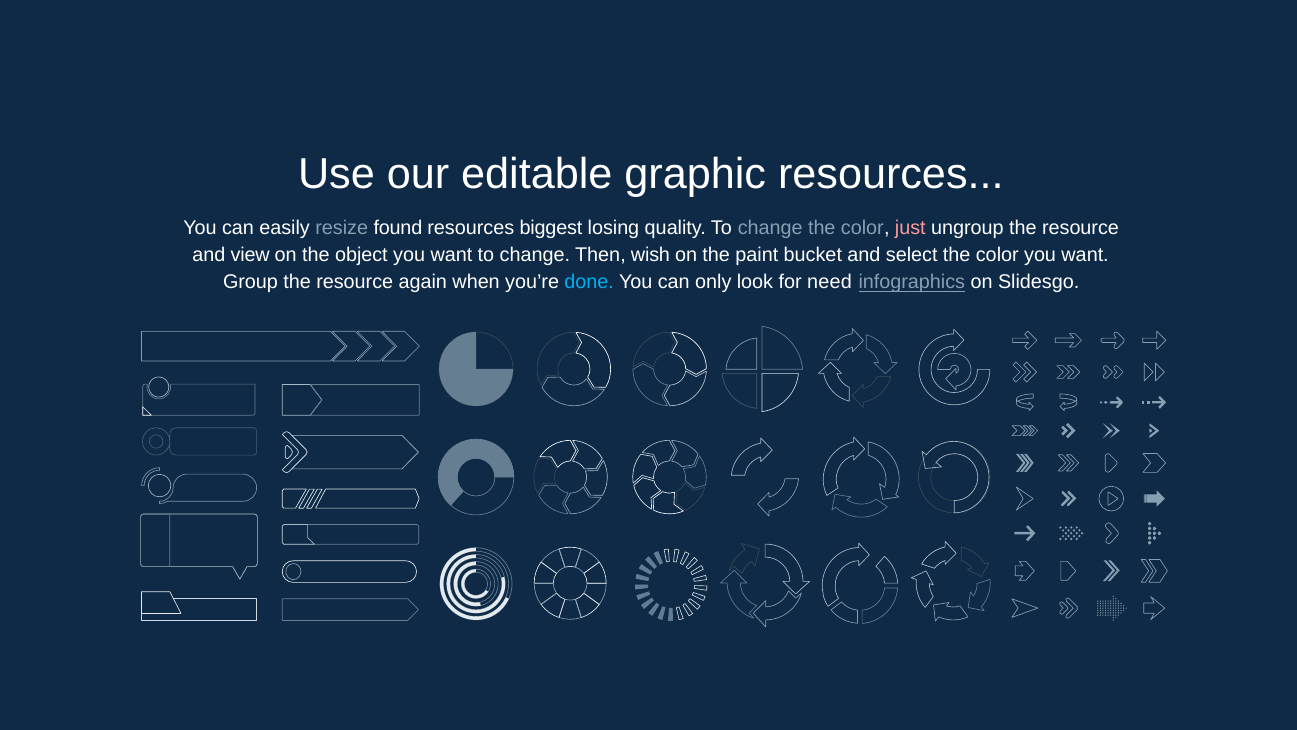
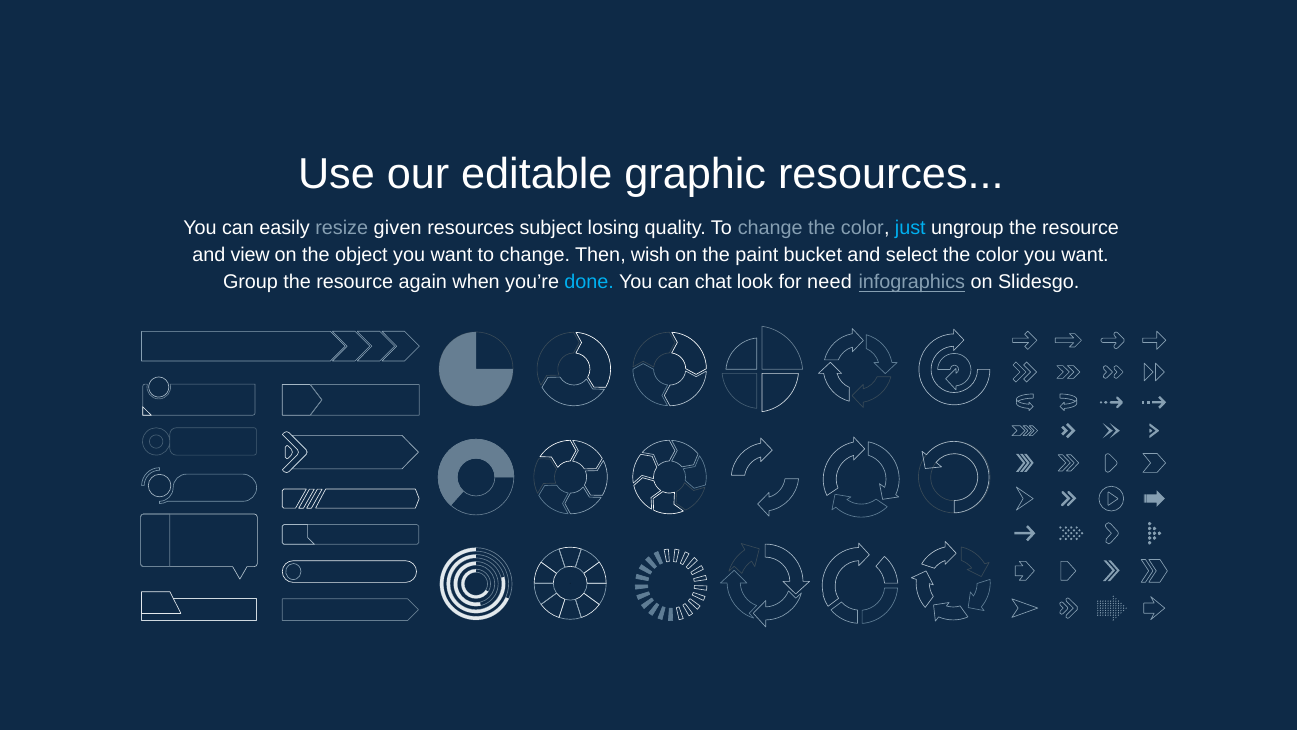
found: found -> given
biggest: biggest -> subject
just colour: pink -> light blue
only: only -> chat
